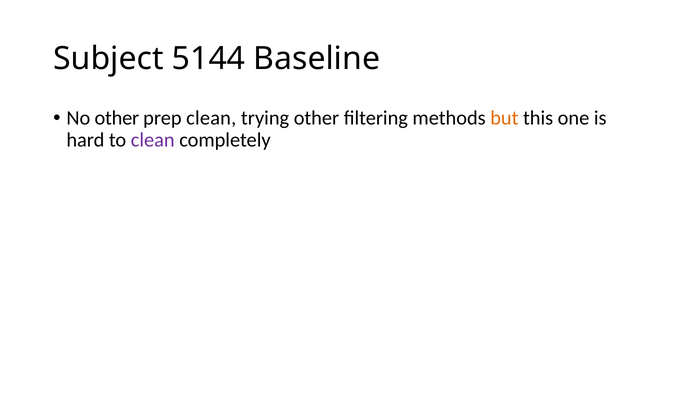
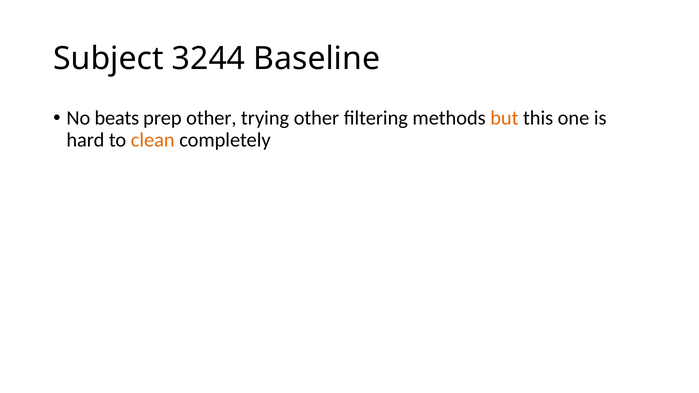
5144: 5144 -> 3244
No other: other -> beats
prep clean: clean -> other
clean at (153, 140) colour: purple -> orange
